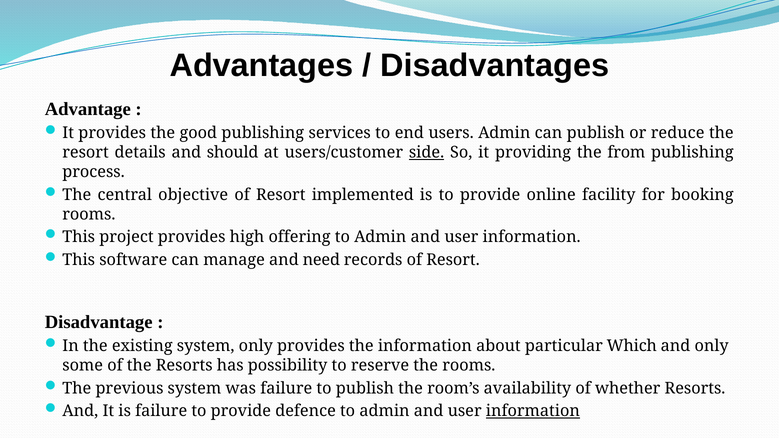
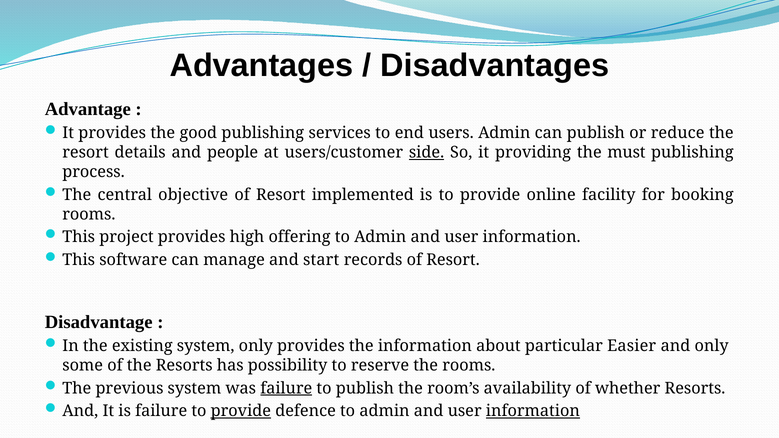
should: should -> people
from: from -> must
need: need -> start
Which: Which -> Easier
failure at (286, 388) underline: none -> present
provide at (241, 411) underline: none -> present
